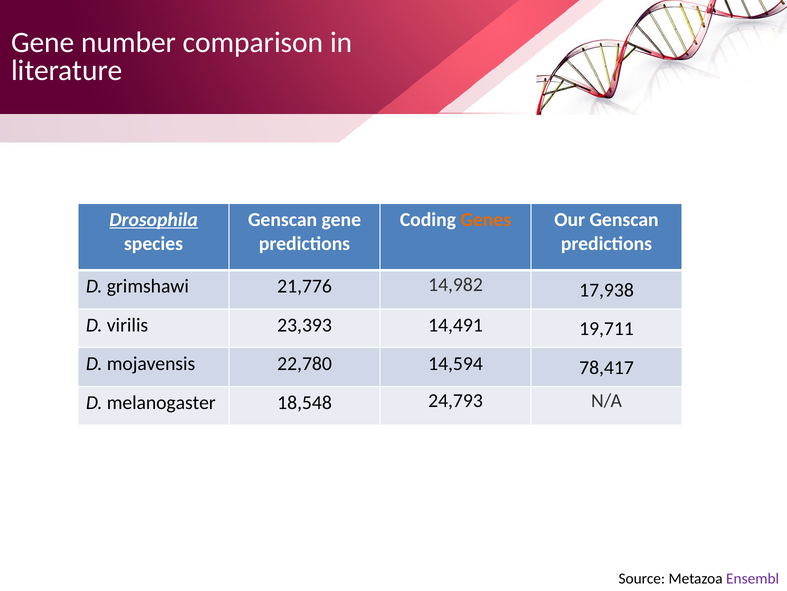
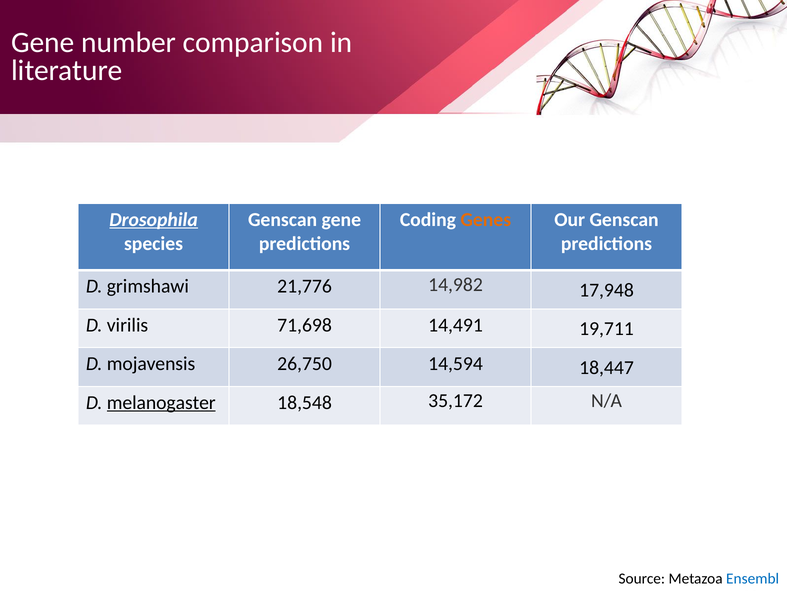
17,938: 17,938 -> 17,948
23,393: 23,393 -> 71,698
22,780: 22,780 -> 26,750
78,417: 78,417 -> 18,447
melanogaster underline: none -> present
24,793: 24,793 -> 35,172
Ensembl colour: purple -> blue
